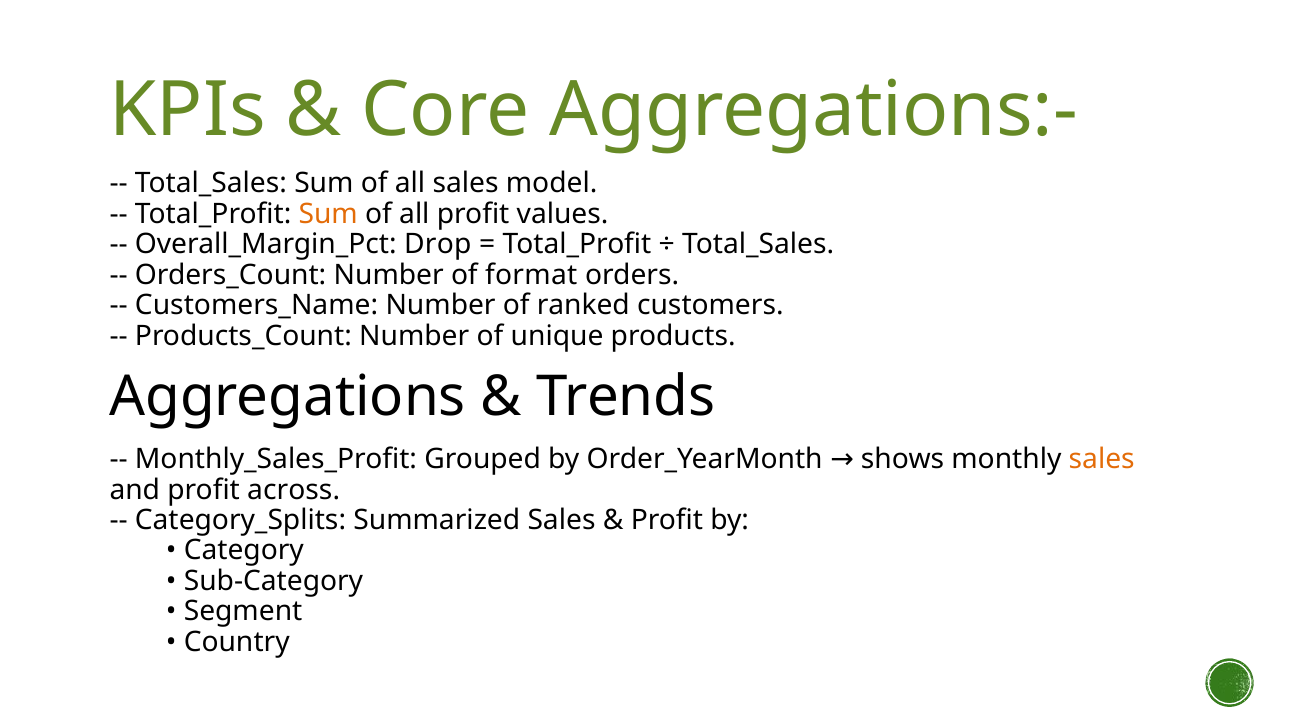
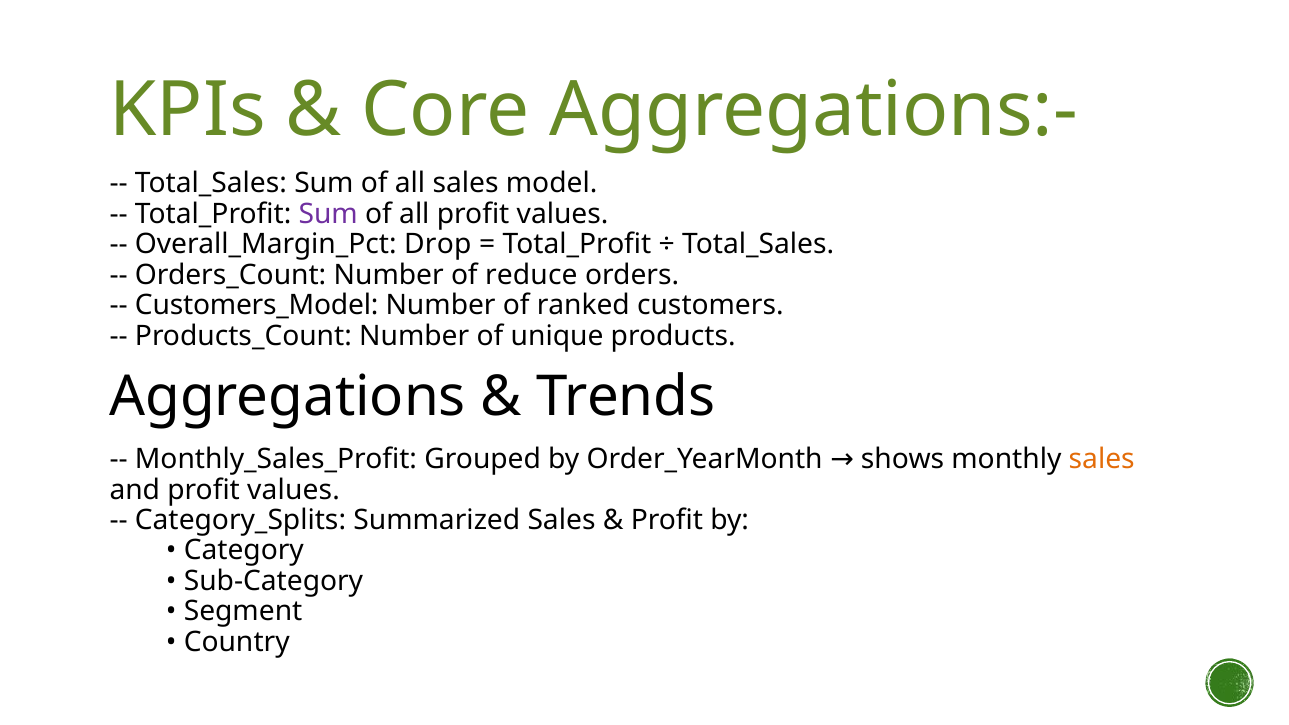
Sum at (328, 214) colour: orange -> purple
format: format -> reduce
Customers_Name: Customers_Name -> Customers_Model
and profit across: across -> values
